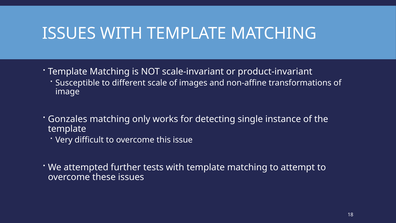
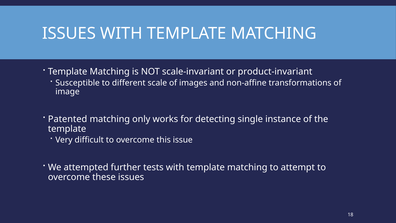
Gonzales: Gonzales -> Patented
